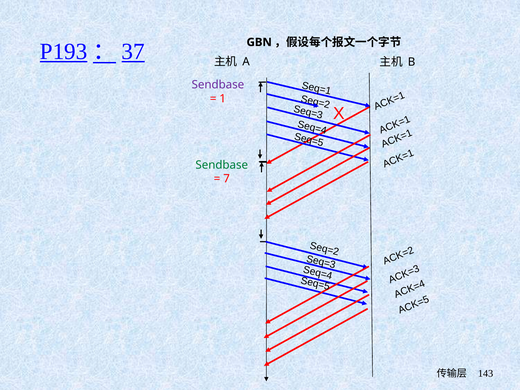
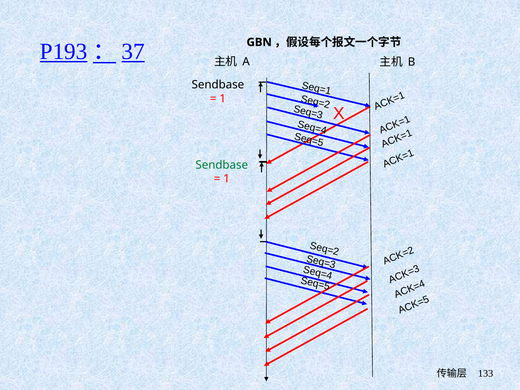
Sendbase at (218, 85) colour: purple -> black
7 at (227, 179): 7 -> 1
143: 143 -> 133
